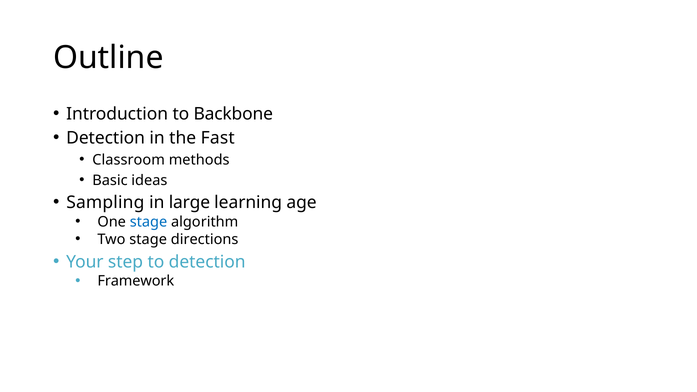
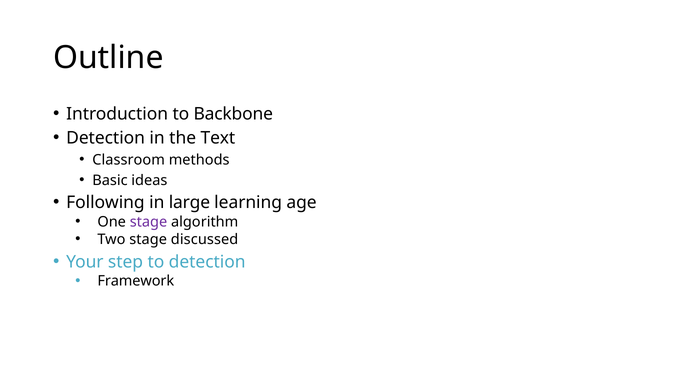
Fast: Fast -> Text
Sampling: Sampling -> Following
stage at (149, 222) colour: blue -> purple
directions: directions -> discussed
